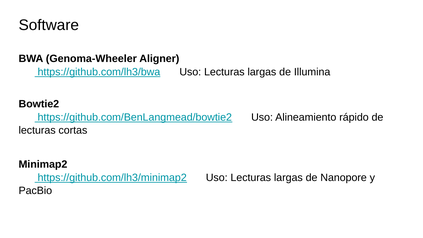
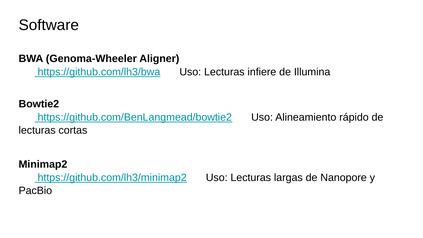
https://github.com/lh3/bwa Uso Lecturas largas: largas -> infiere
